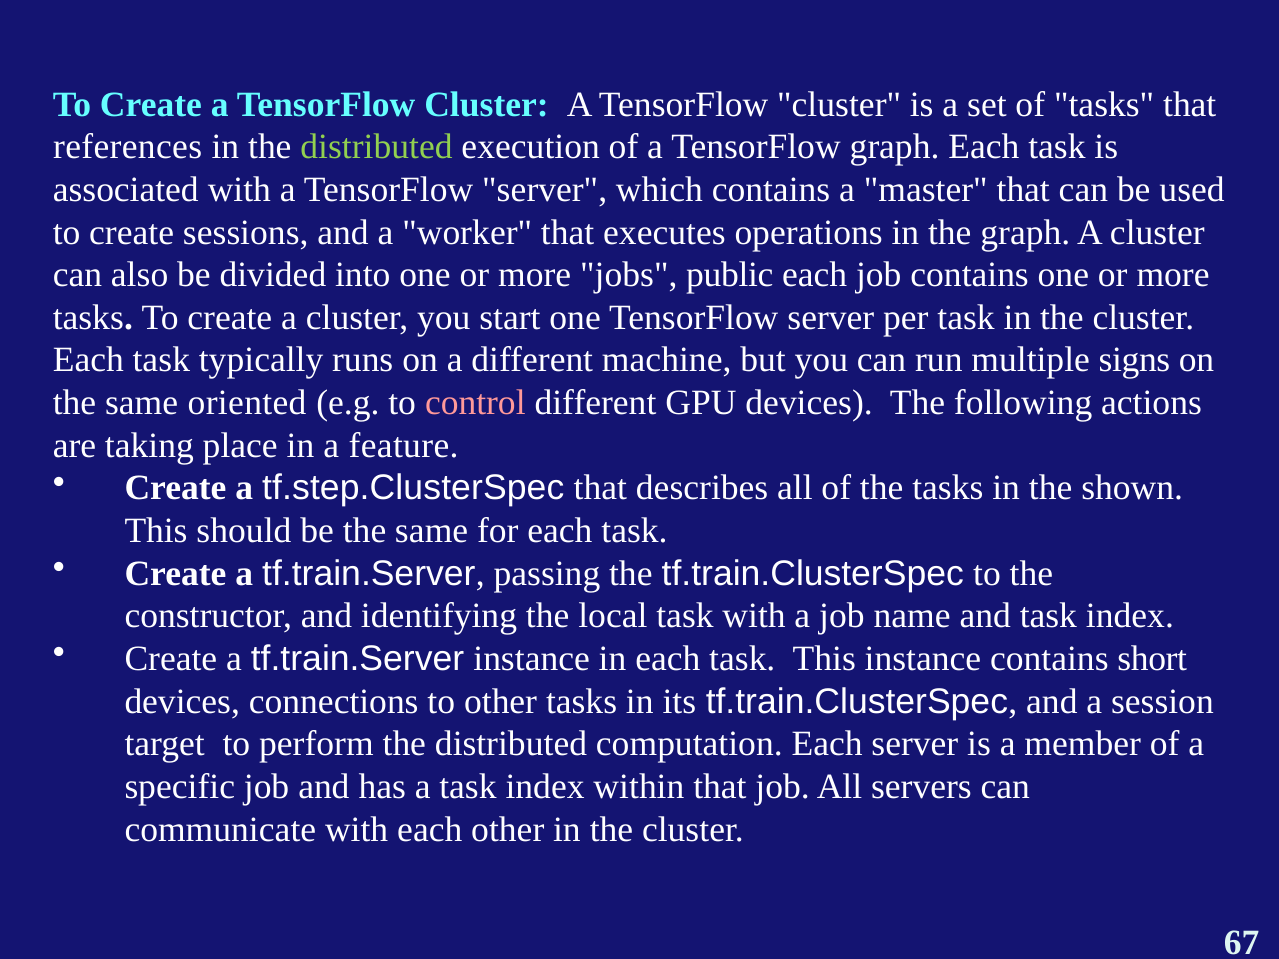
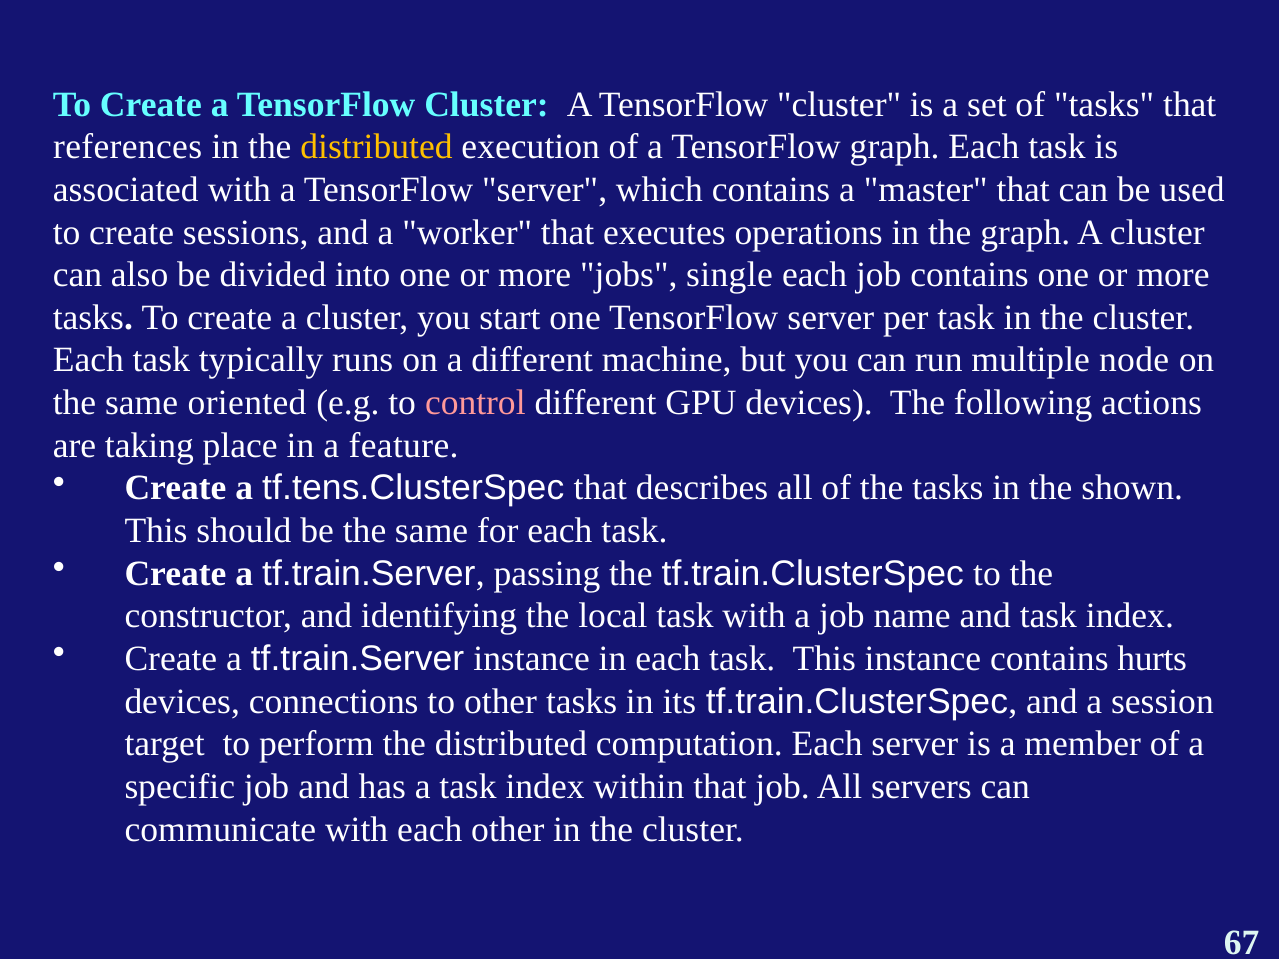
distributed at (377, 147) colour: light green -> yellow
public: public -> single
signs: signs -> node
tf.step.ClusterSpec: tf.step.ClusterSpec -> tf.tens.ClusterSpec
short: short -> hurts
